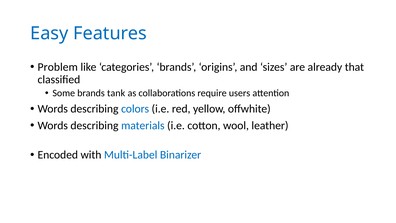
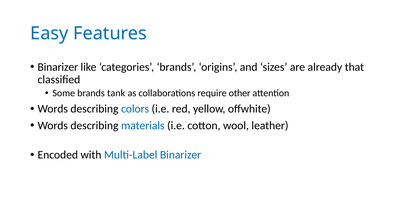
Problem at (58, 67): Problem -> Binarizer
users: users -> other
